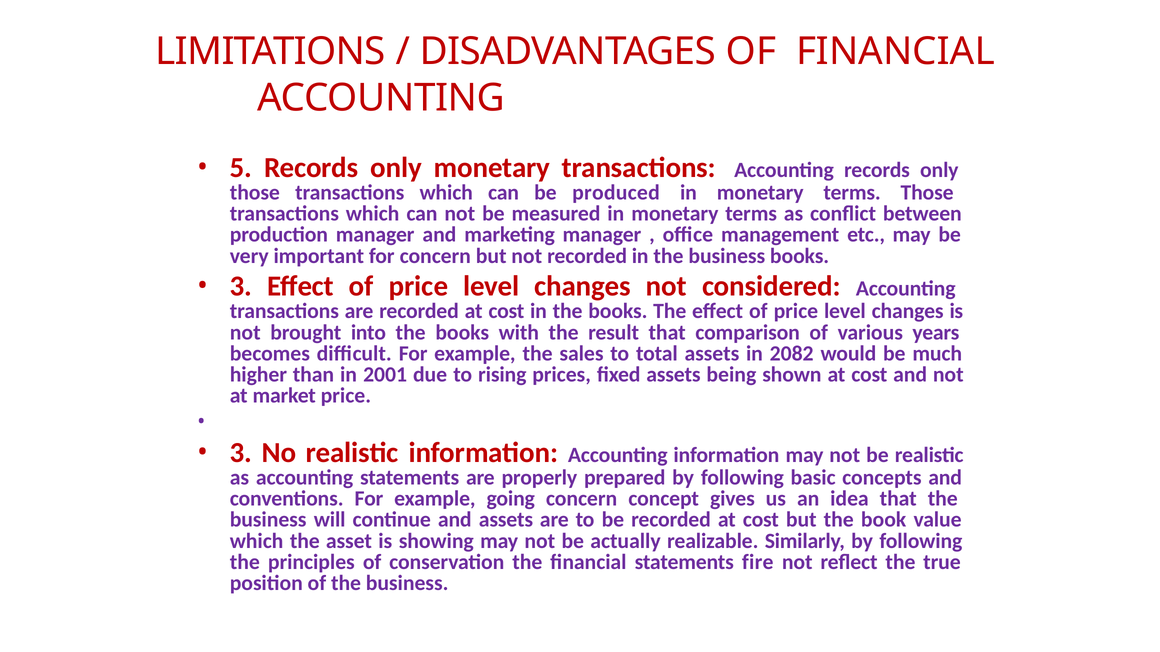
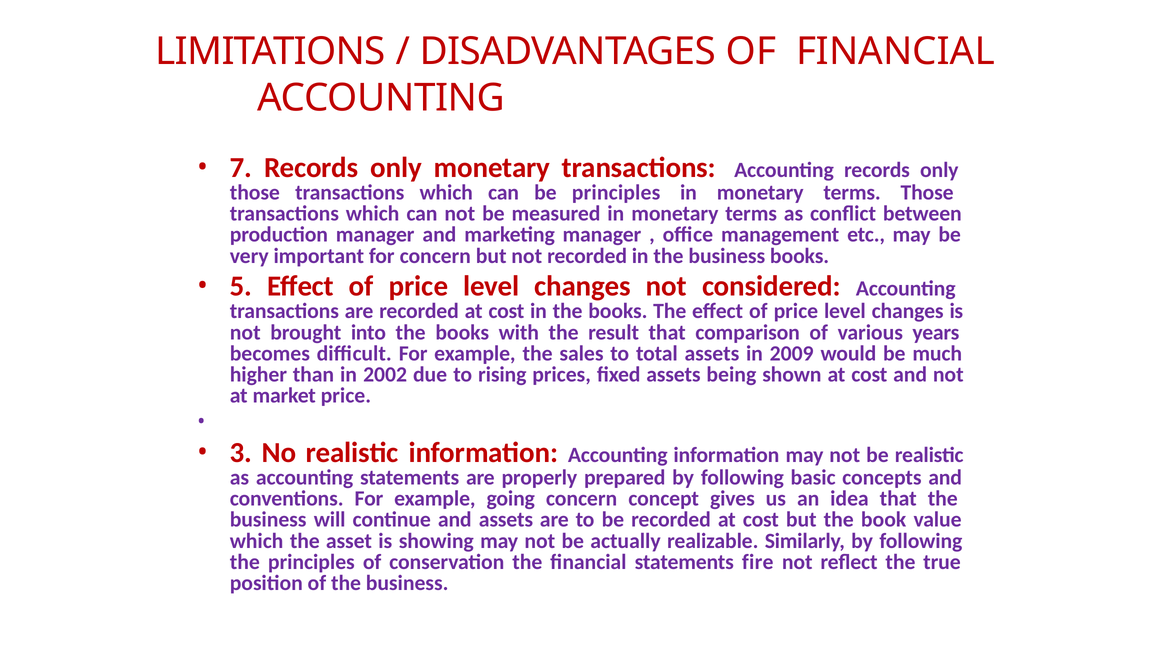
5: 5 -> 7
be produced: produced -> principles
3 at (241, 286): 3 -> 5
2082: 2082 -> 2009
2001: 2001 -> 2002
